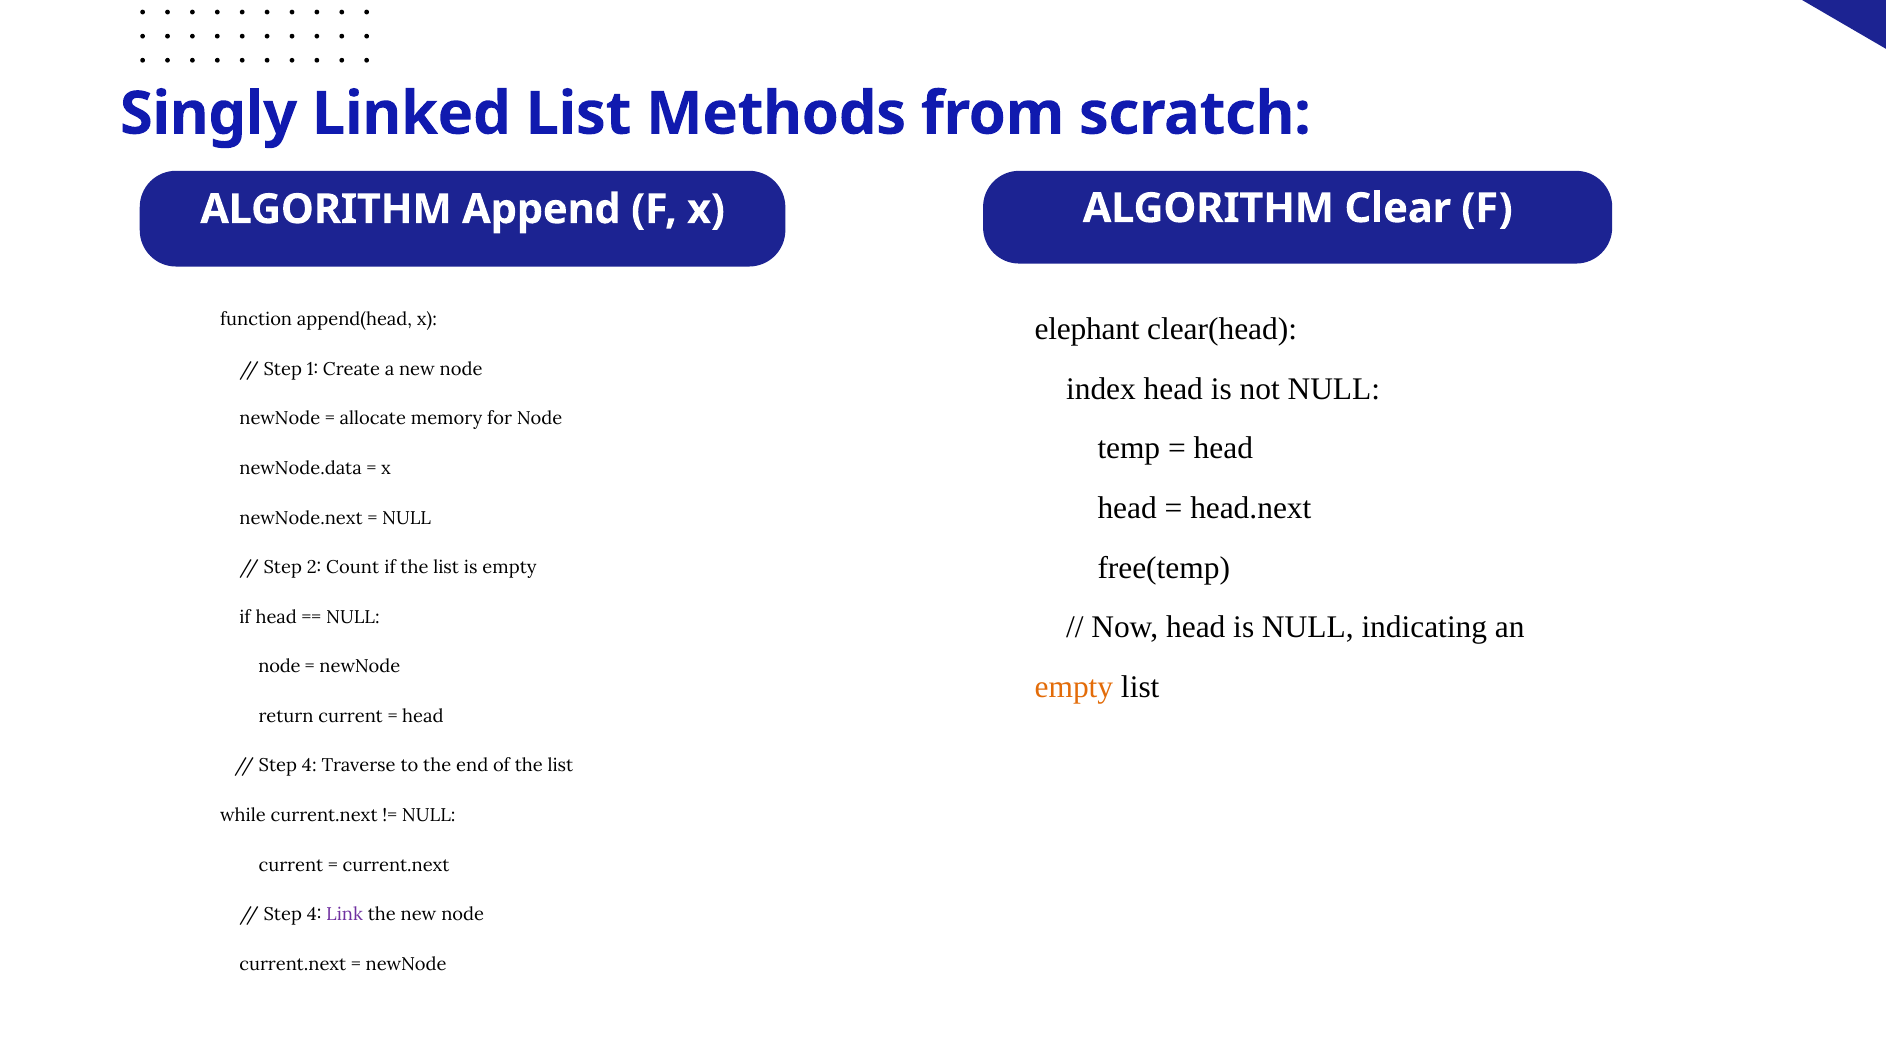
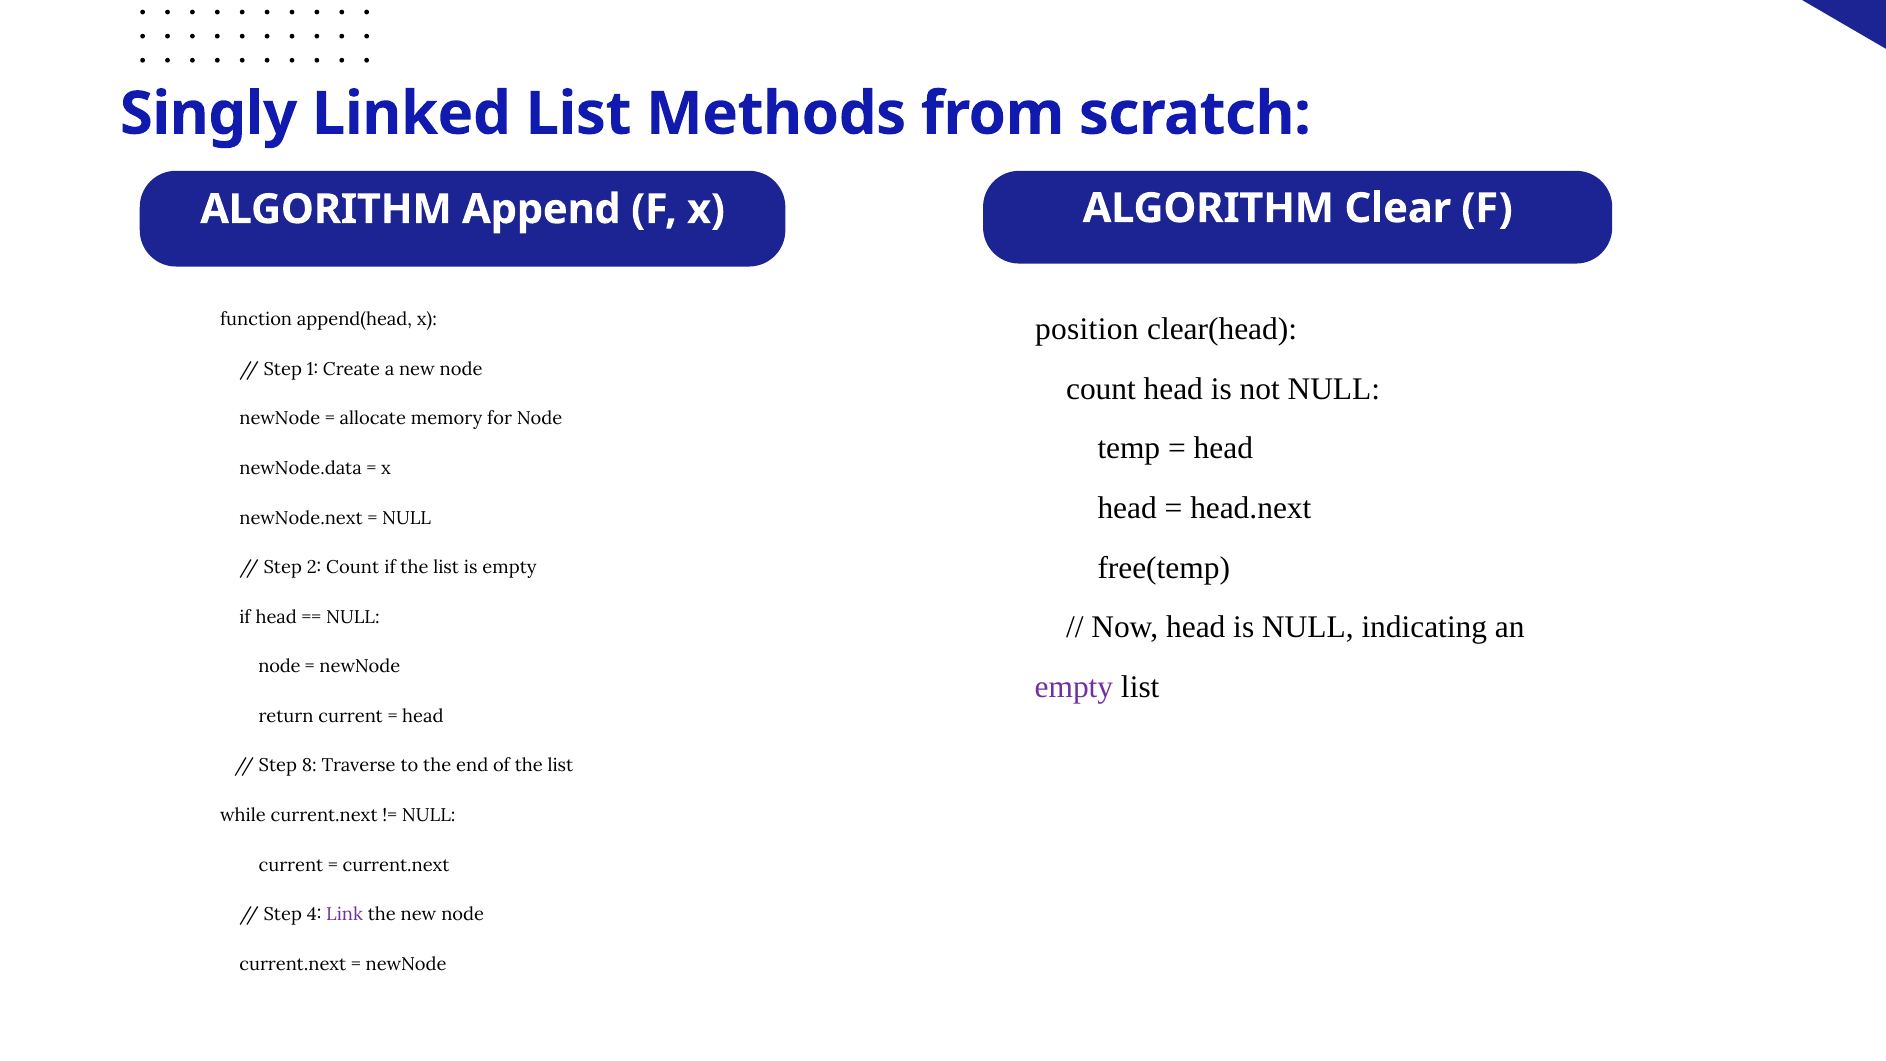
elephant: elephant -> position
index at (1101, 389): index -> count
empty at (1074, 687) colour: orange -> purple
4 at (309, 766): 4 -> 8
